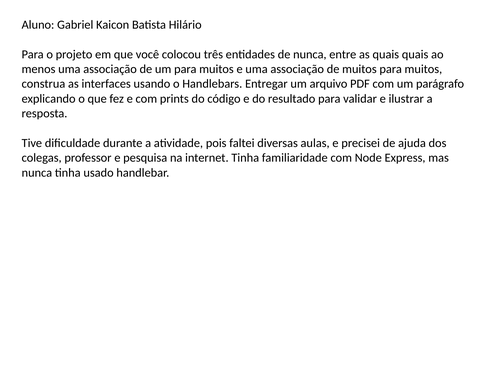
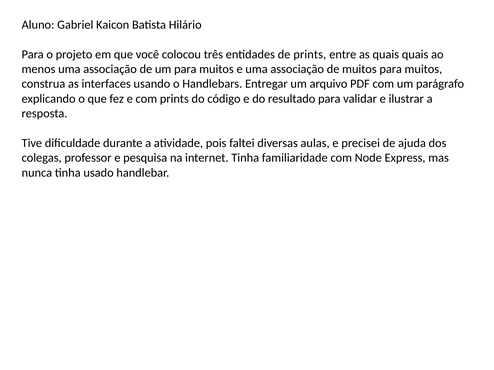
de nunca: nunca -> prints
